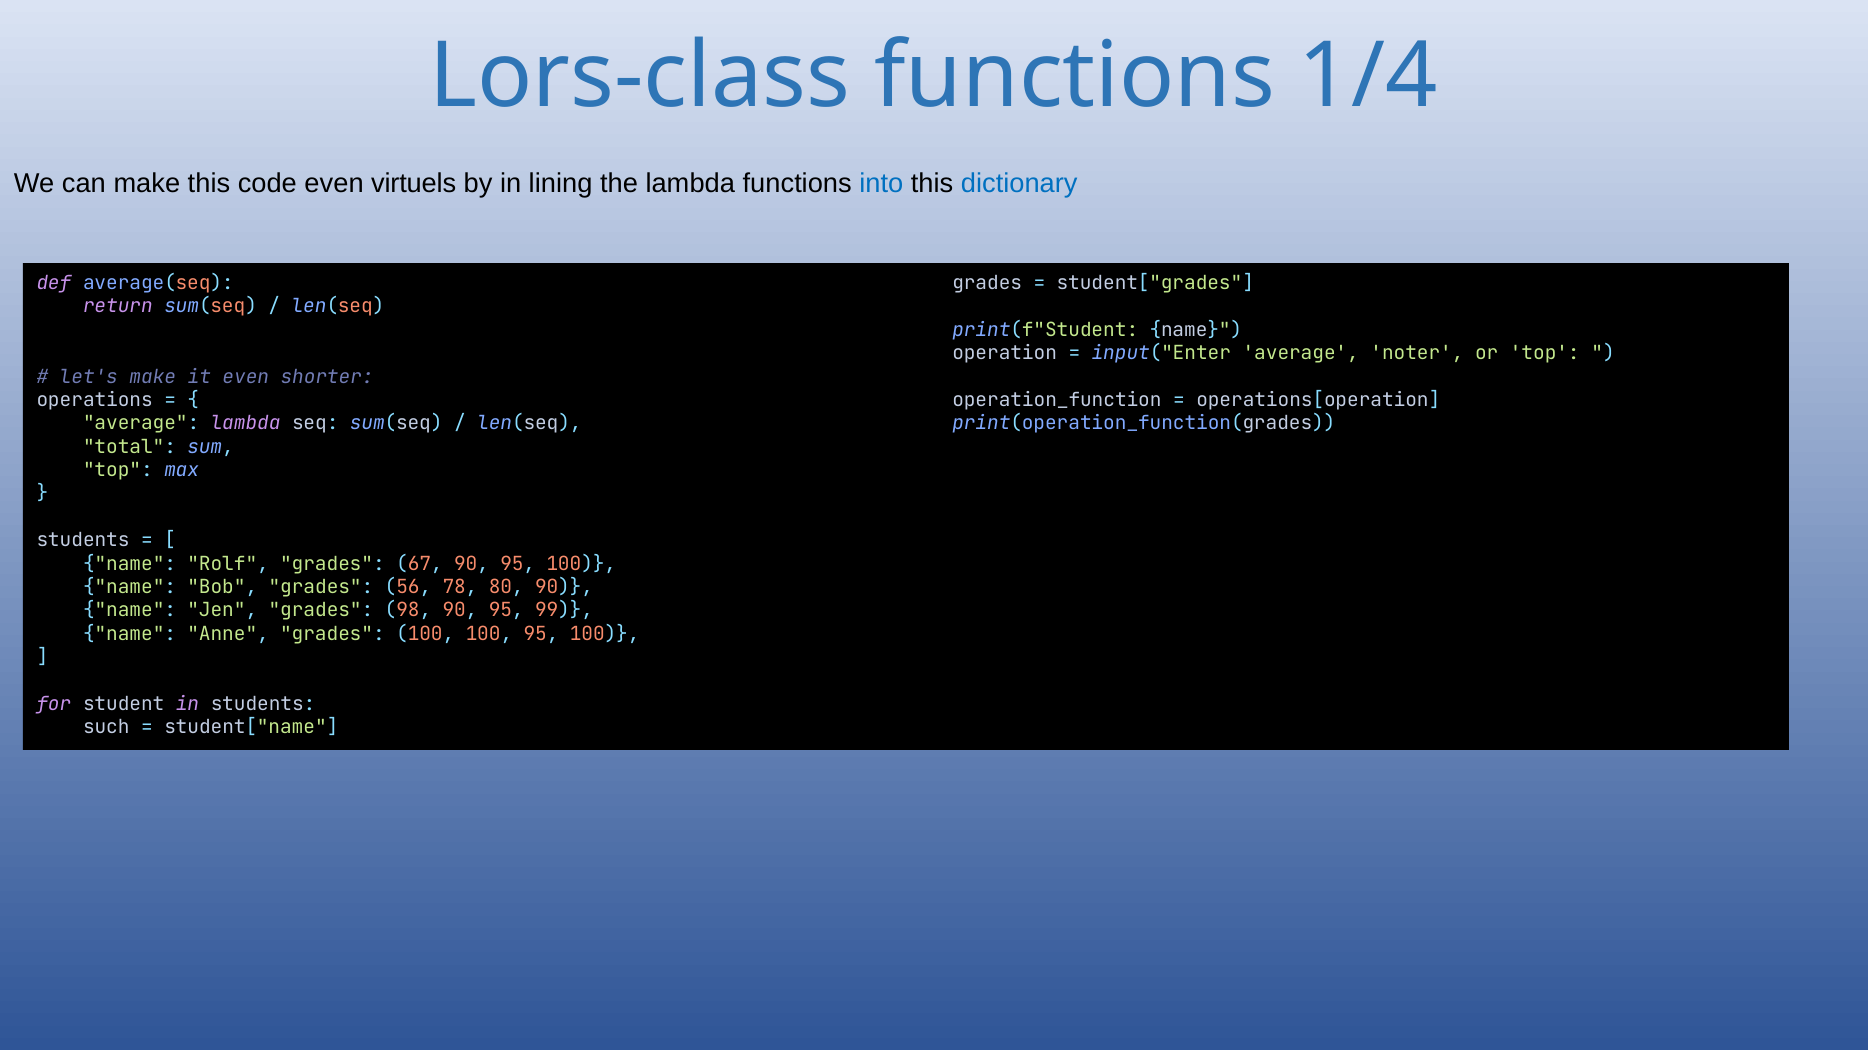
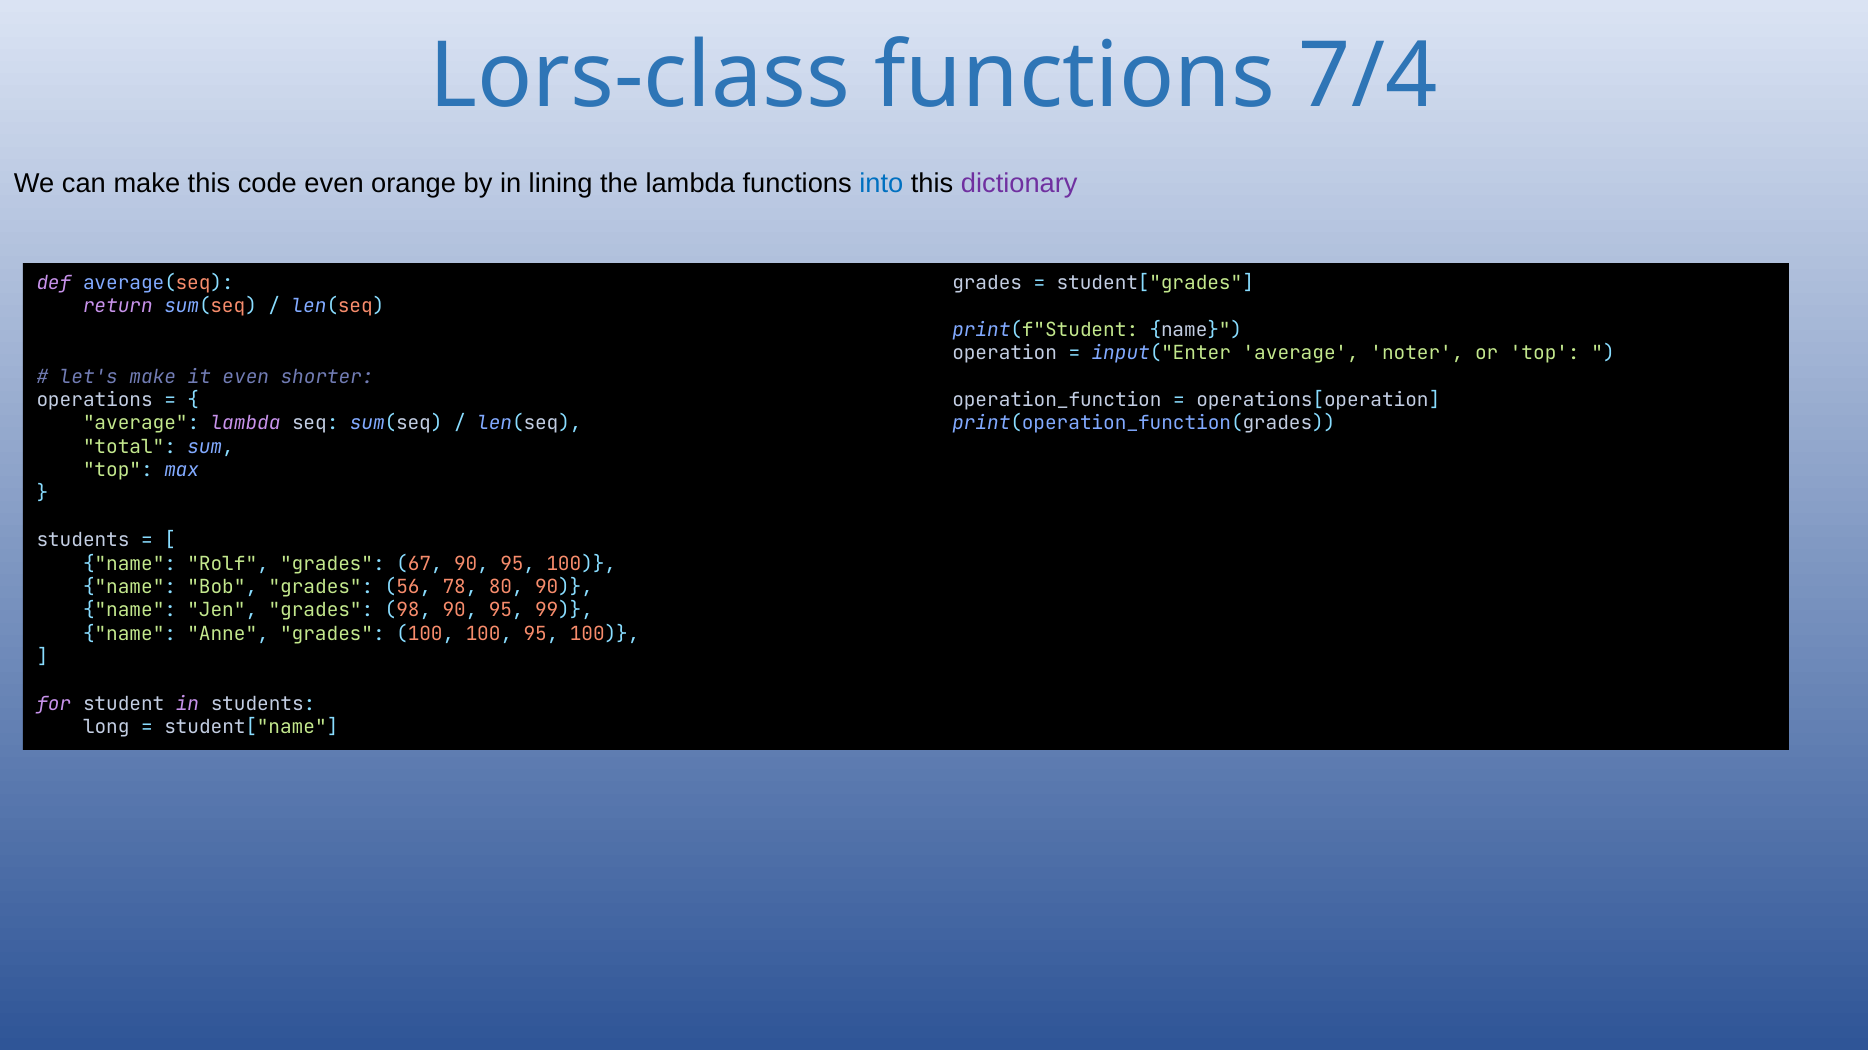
1/4: 1/4 -> 7/4
virtuels: virtuels -> orange
dictionary colour: blue -> purple
such: such -> long
